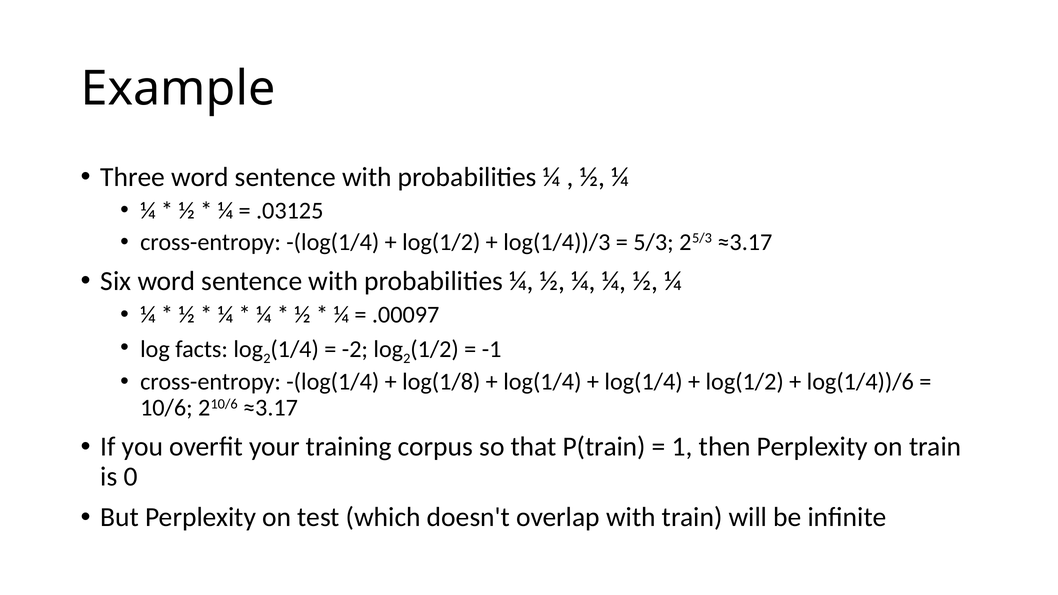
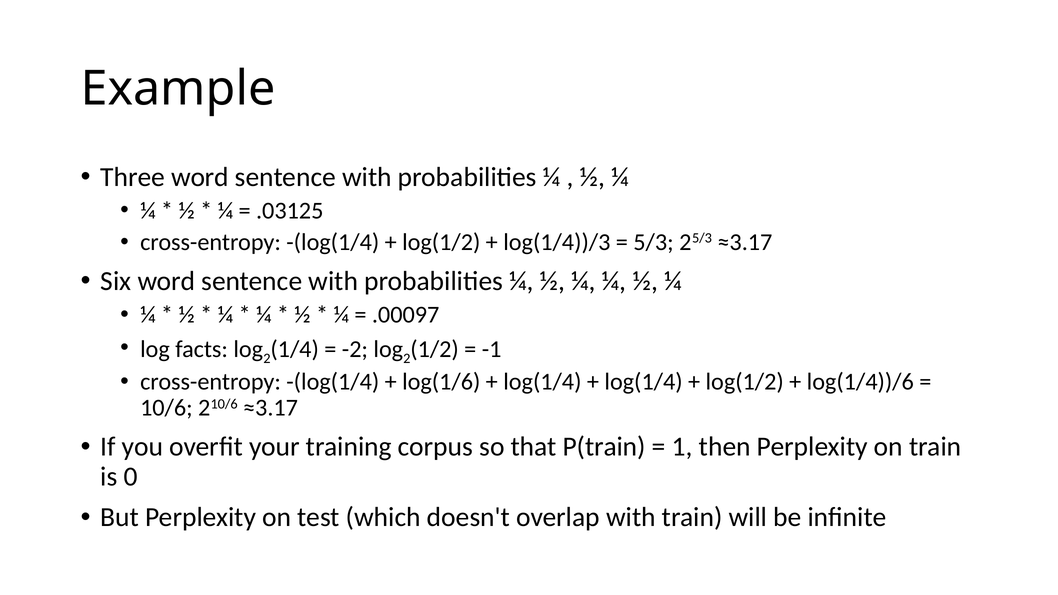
log(1/8: log(1/8 -> log(1/6
